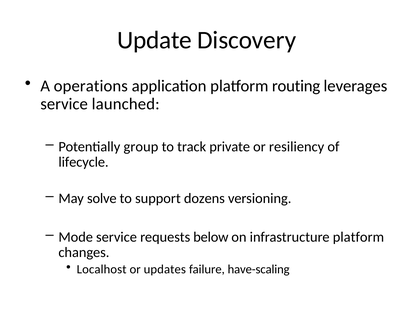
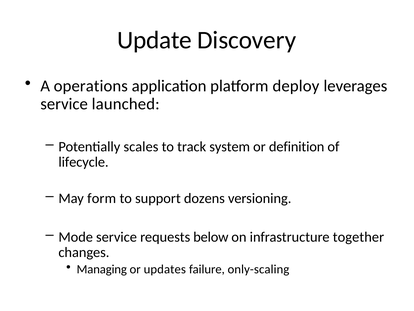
routing: routing -> deploy
group: group -> scales
private: private -> system
resiliency: resiliency -> definition
solve: solve -> form
infrastructure platform: platform -> together
Localhost: Localhost -> Managing
have-scaling: have-scaling -> only-scaling
